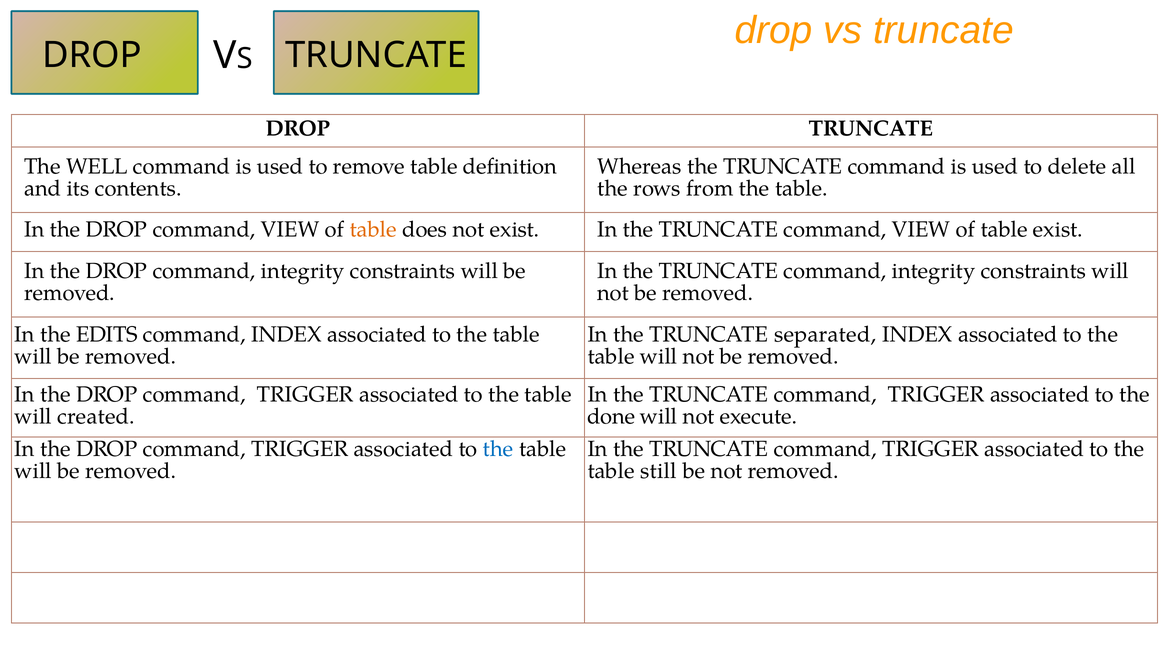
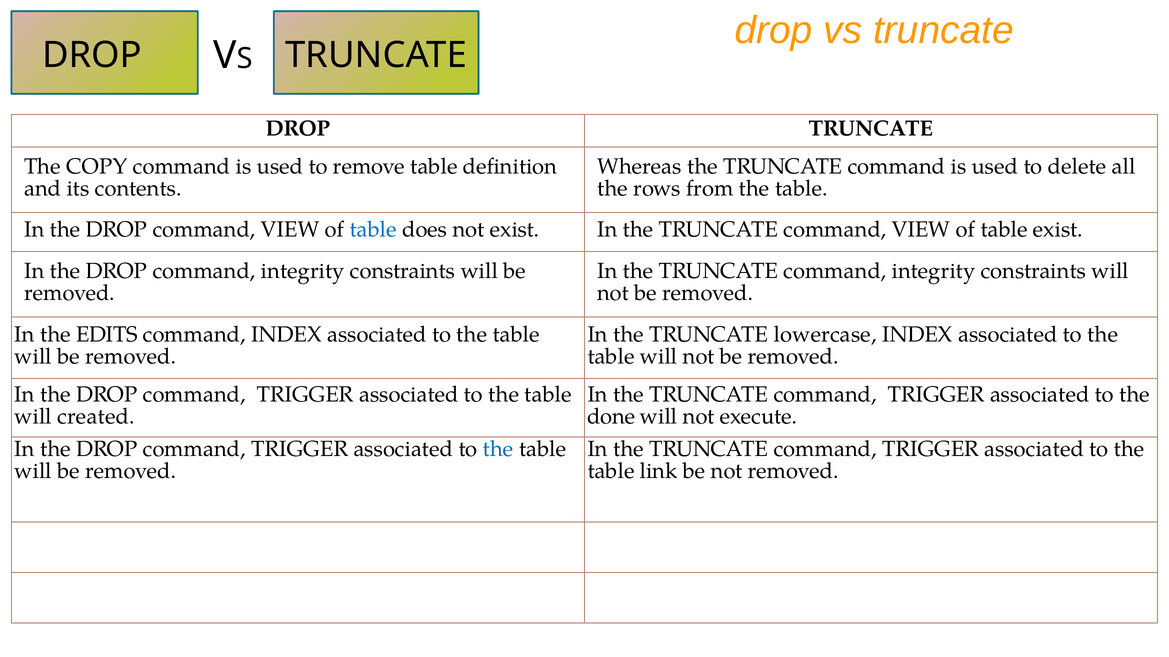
WELL: WELL -> COPY
table at (373, 230) colour: orange -> blue
separated: separated -> lowercase
still: still -> link
